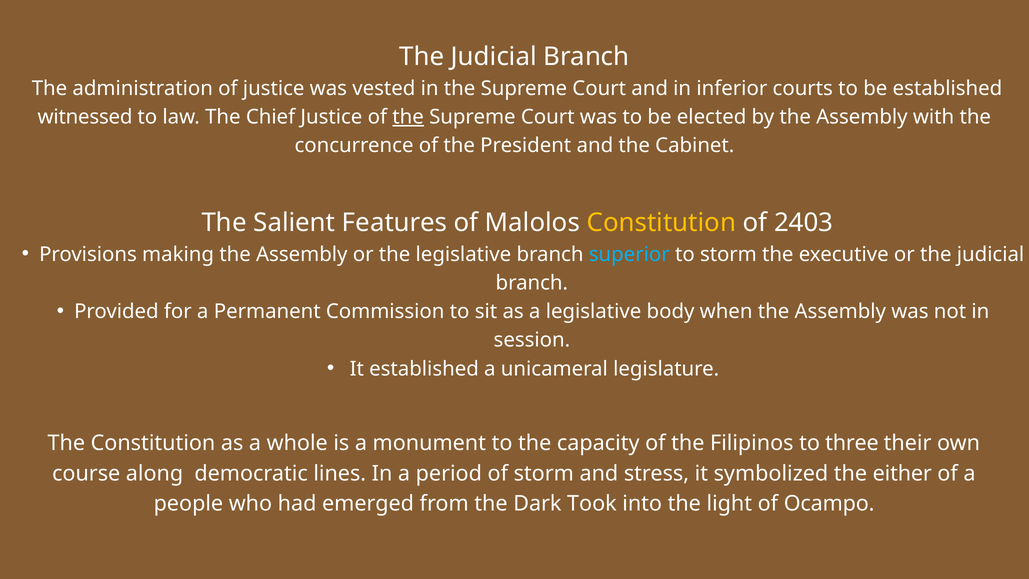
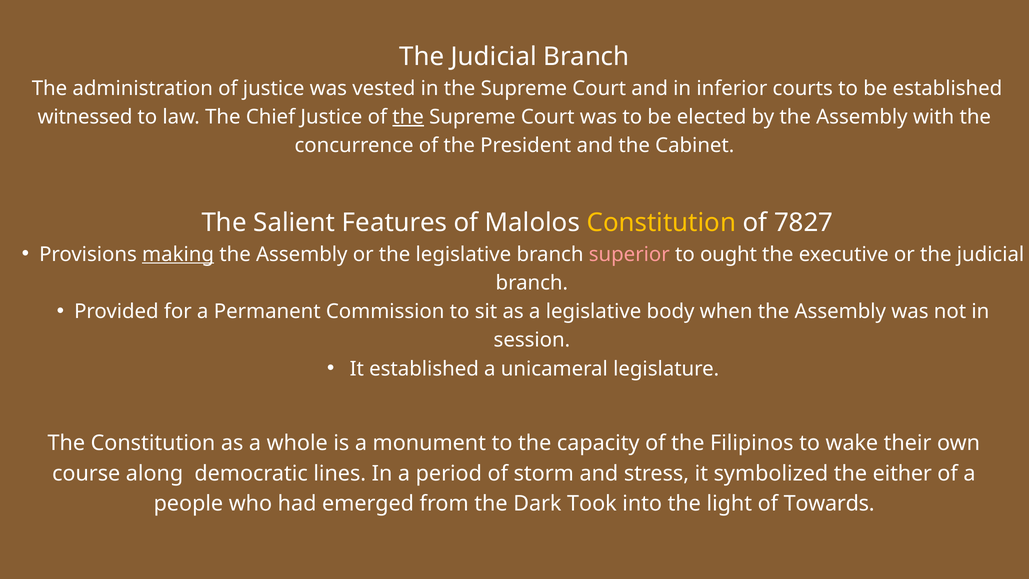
2403: 2403 -> 7827
making underline: none -> present
superior colour: light blue -> pink
to storm: storm -> ought
three: three -> wake
Ocampo: Ocampo -> Towards
